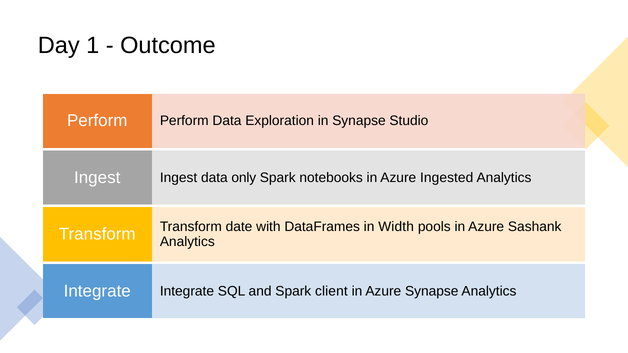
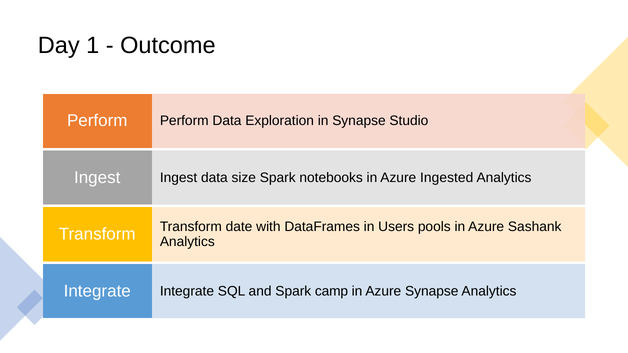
only: only -> size
Width: Width -> Users
client: client -> camp
